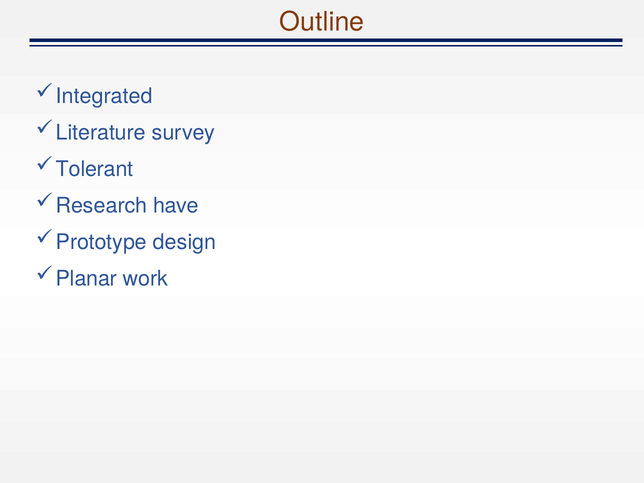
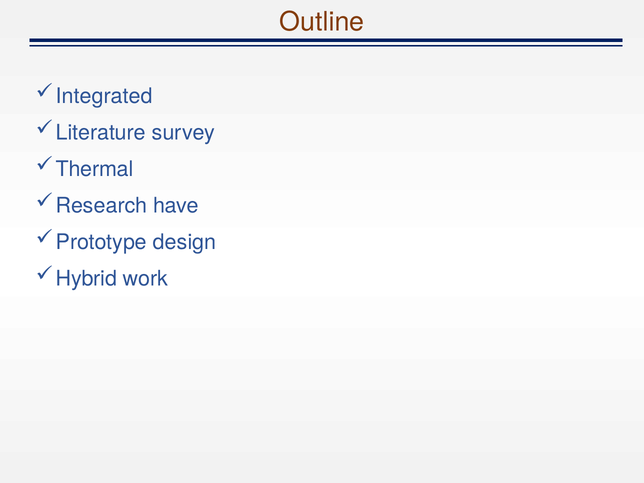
Tolerant: Tolerant -> Thermal
Planar: Planar -> Hybrid
